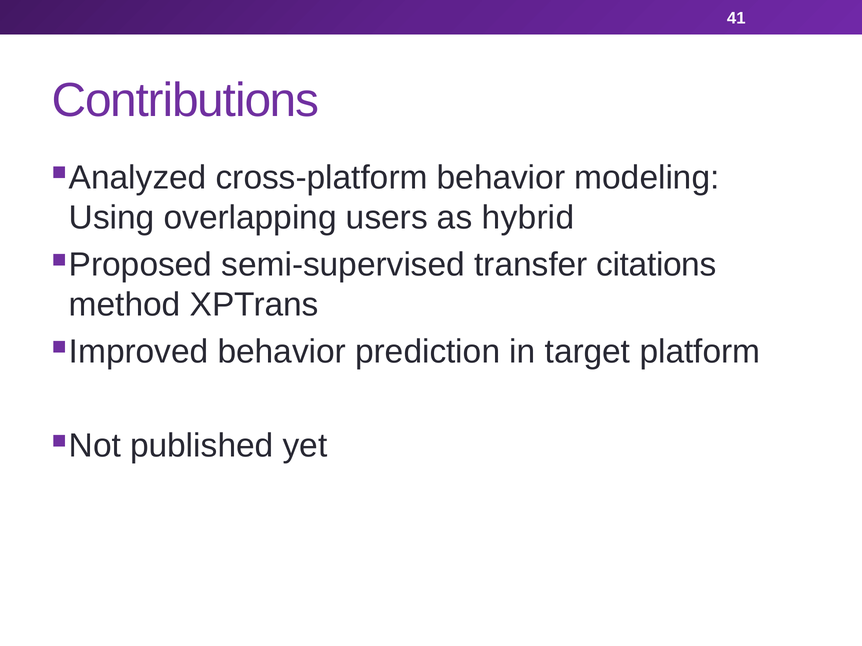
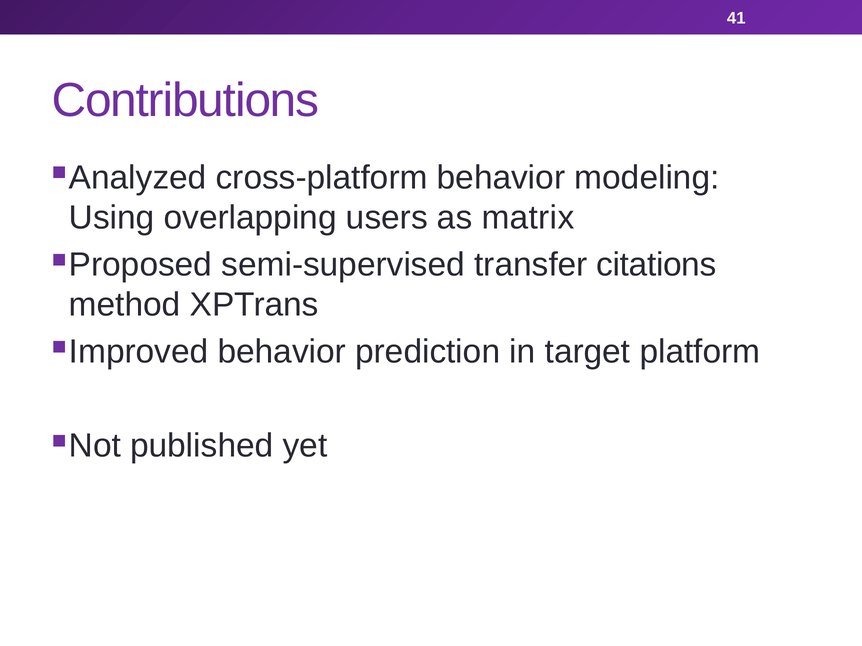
hybrid: hybrid -> matrix
